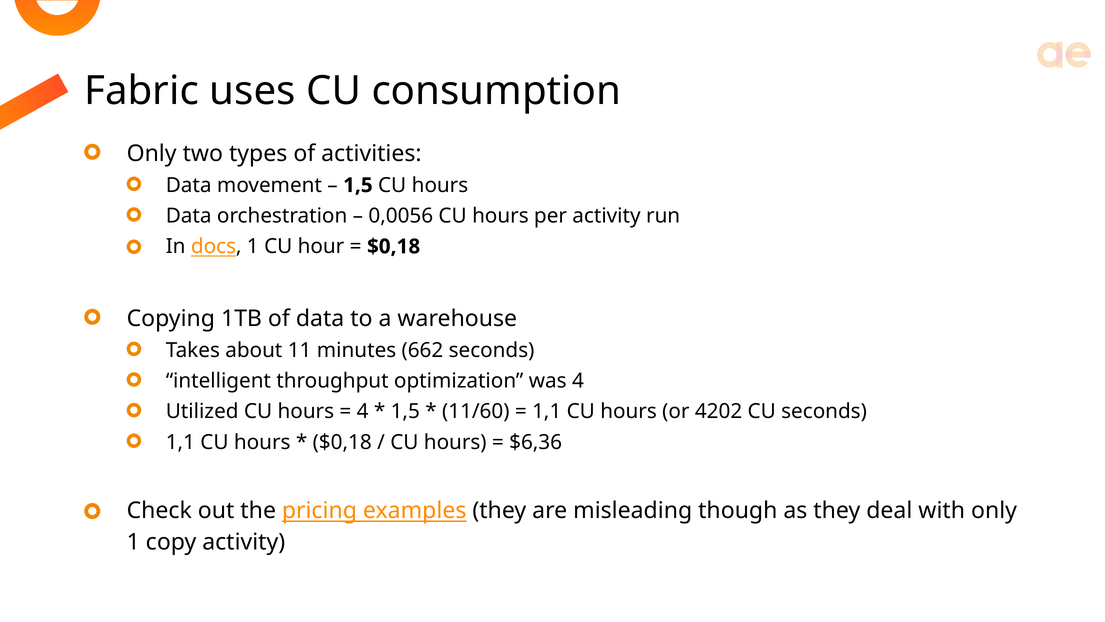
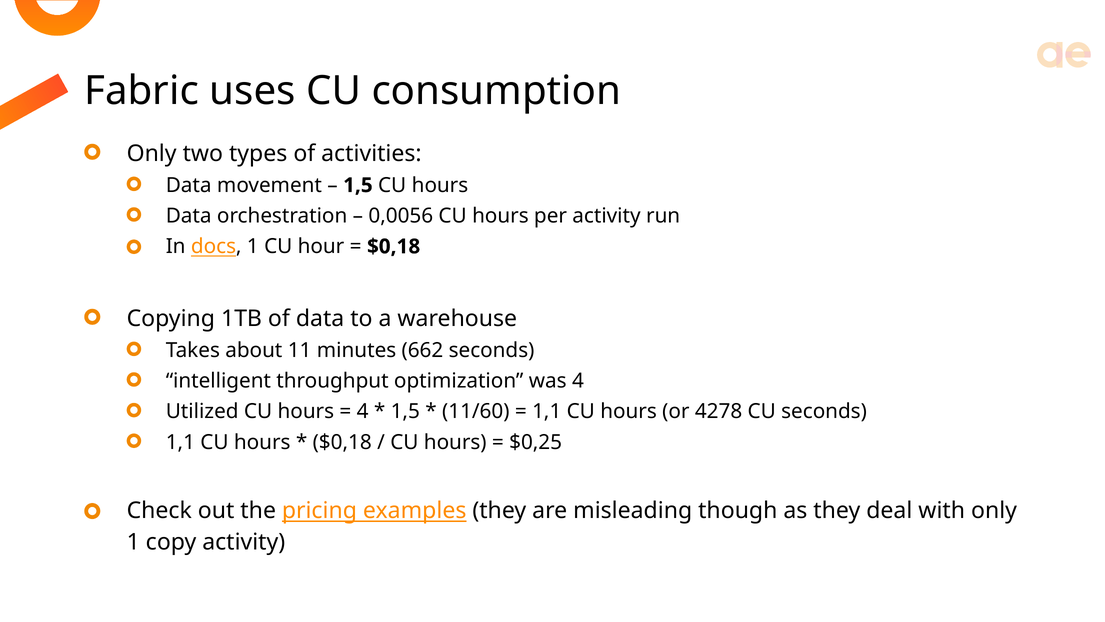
4202: 4202 -> 4278
$6,36: $6,36 -> $0,25
